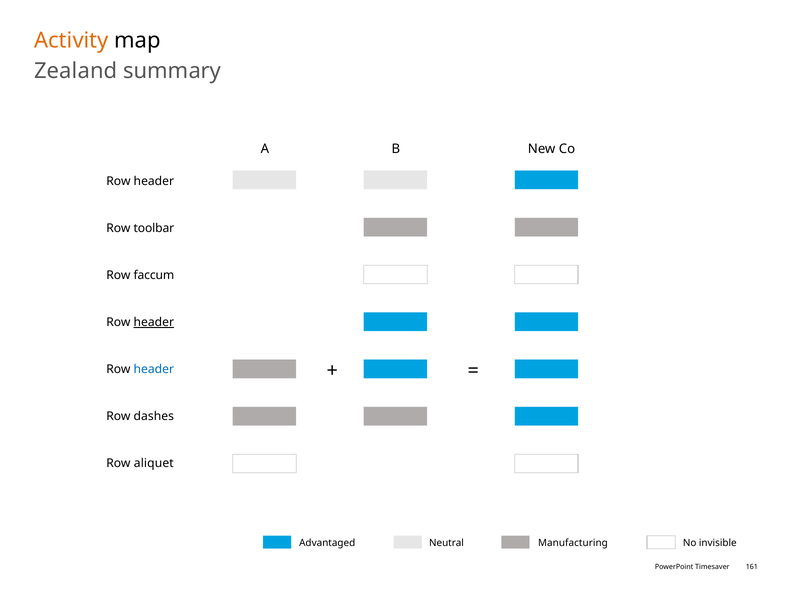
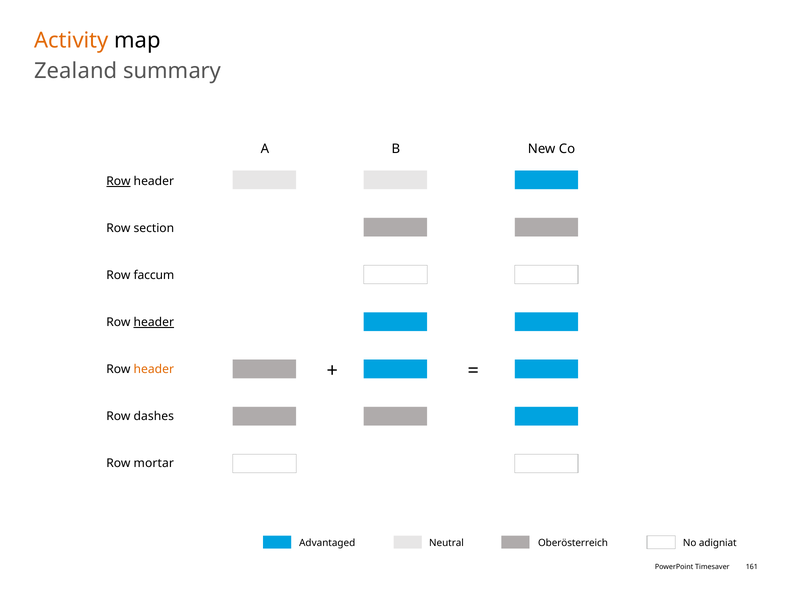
Row at (118, 181) underline: none -> present
toolbar: toolbar -> section
header at (154, 369) colour: blue -> orange
aliquet: aliquet -> mortar
Manufacturing: Manufacturing -> Oberösterreich
invisible: invisible -> adigniat
